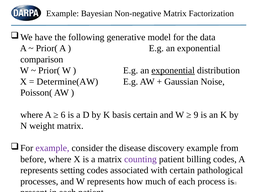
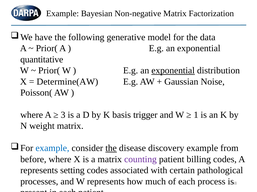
comparison: comparison -> quantitative
6: 6 -> 3
basis certain: certain -> trigger
9: 9 -> 1
example at (52, 149) colour: purple -> blue
the at (111, 149) underline: none -> present
